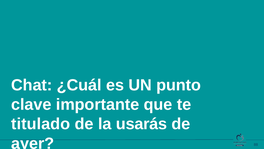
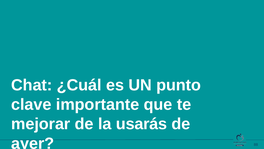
titulado: titulado -> mejorar
